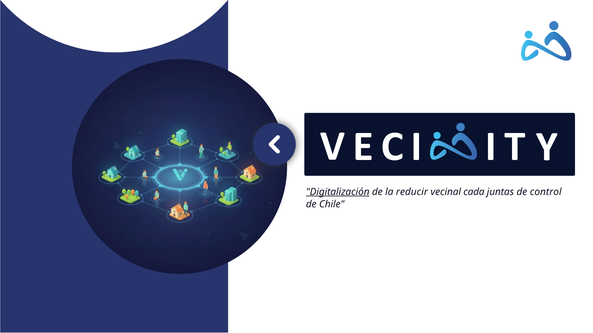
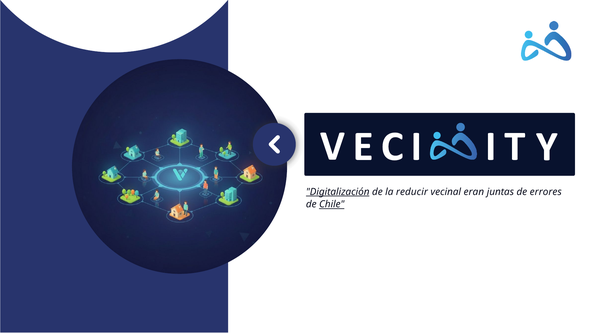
cada: cada -> eran
control: control -> errores
Chile underline: none -> present
